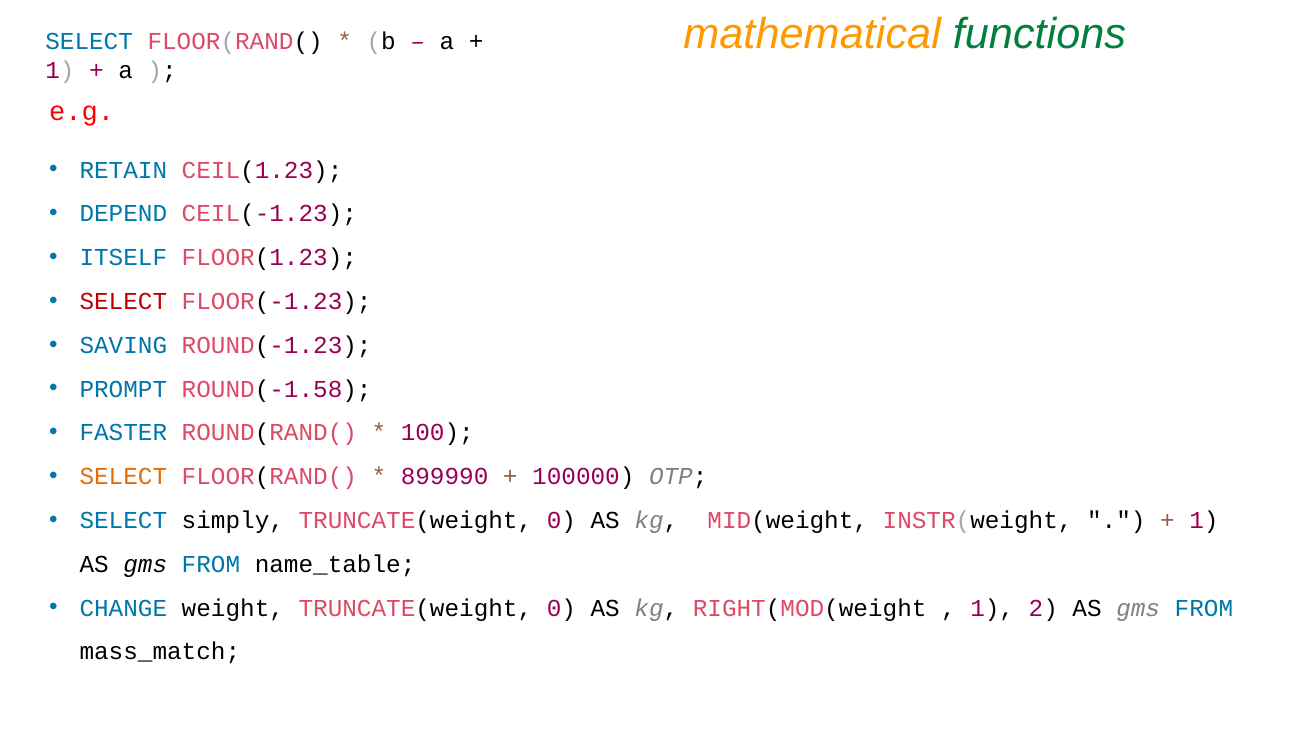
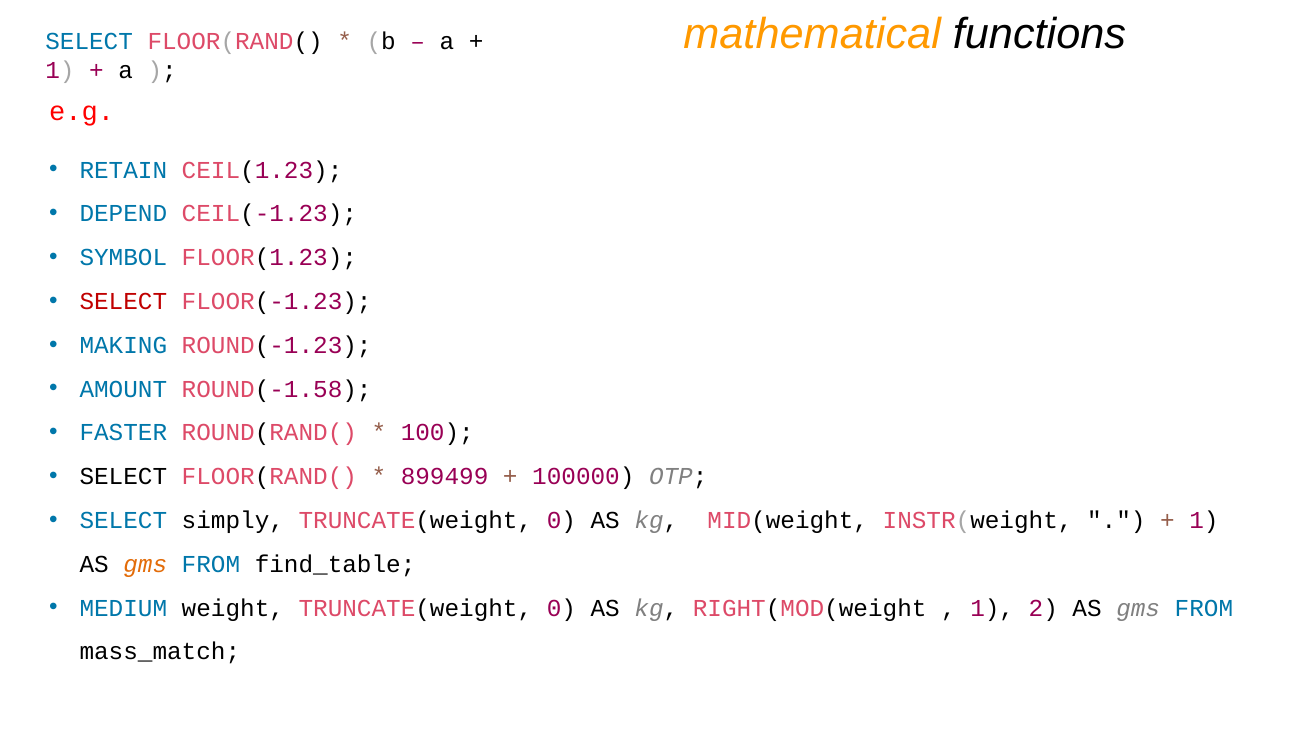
functions colour: green -> black
ITSELF: ITSELF -> SYMBOL
SAVING: SAVING -> MAKING
PROMPT: PROMPT -> AMOUNT
SELECT at (123, 477) colour: orange -> black
899990: 899990 -> 899499
gms at (145, 564) colour: black -> orange
name_table: name_table -> find_table
CHANGE: CHANGE -> MEDIUM
